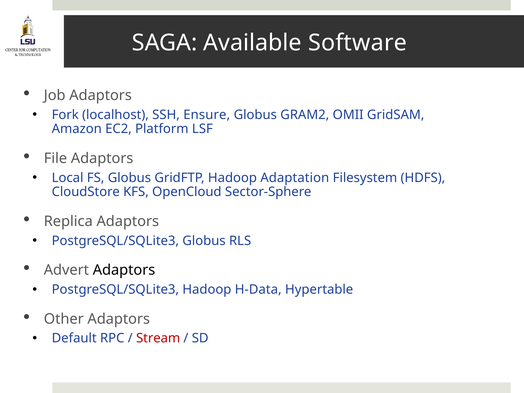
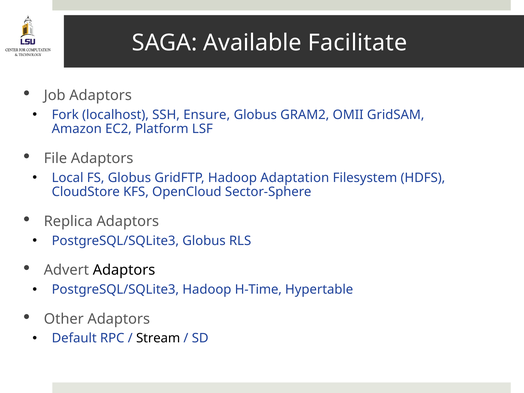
Software: Software -> Facilitate
H-Data: H-Data -> H-Time
Stream colour: red -> black
